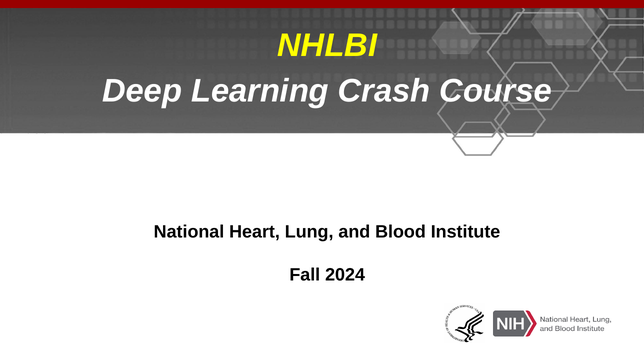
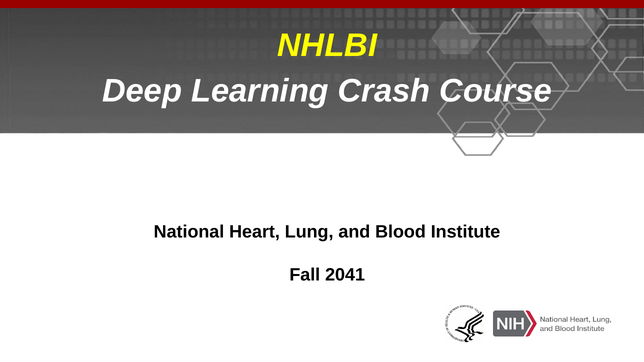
2024: 2024 -> 2041
